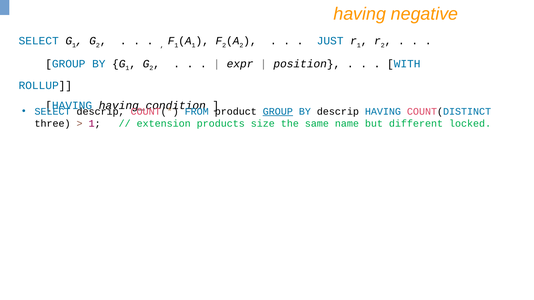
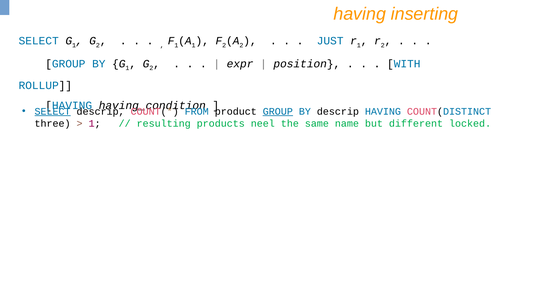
negative: negative -> inserting
SELECT at (53, 112) underline: none -> present
extension: extension -> resulting
size: size -> neel
